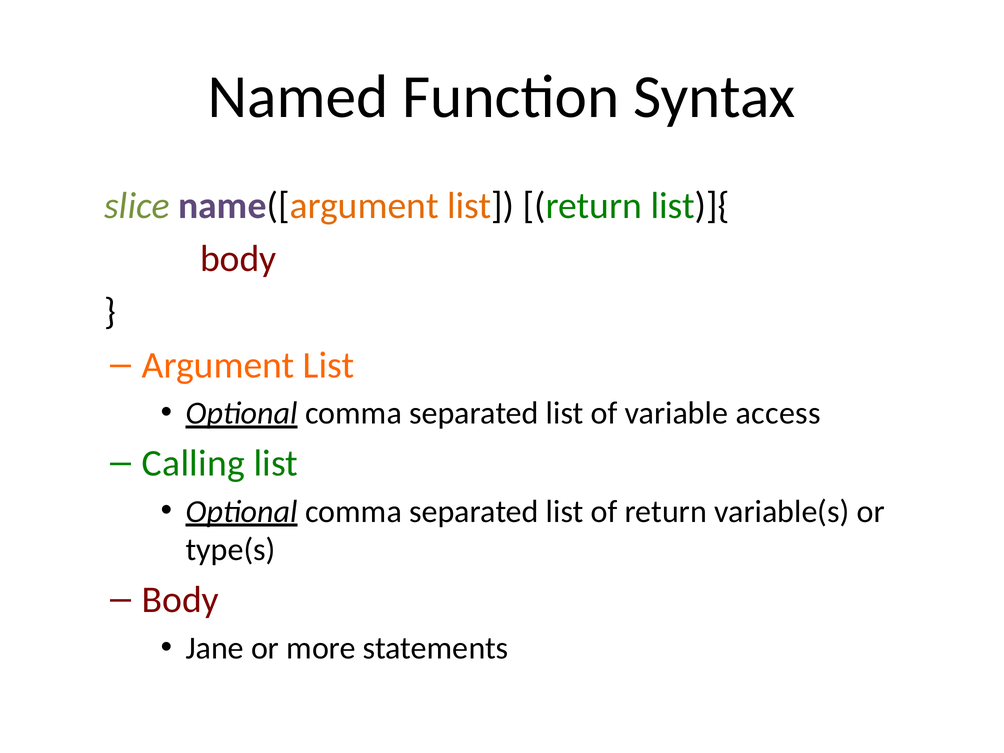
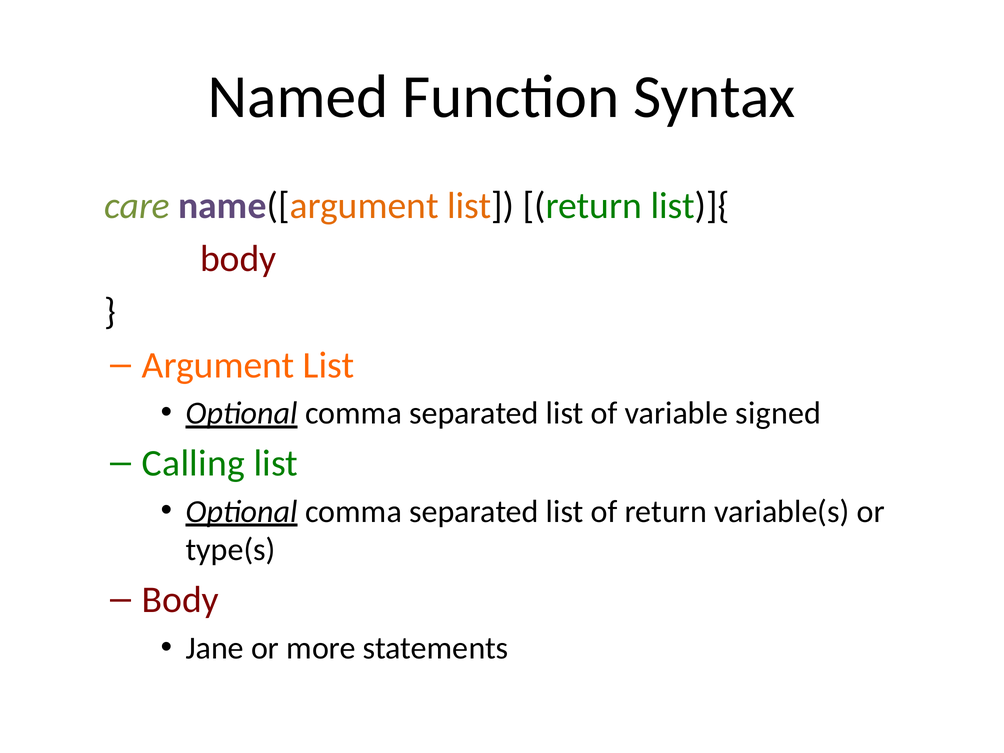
slice: slice -> care
access: access -> signed
